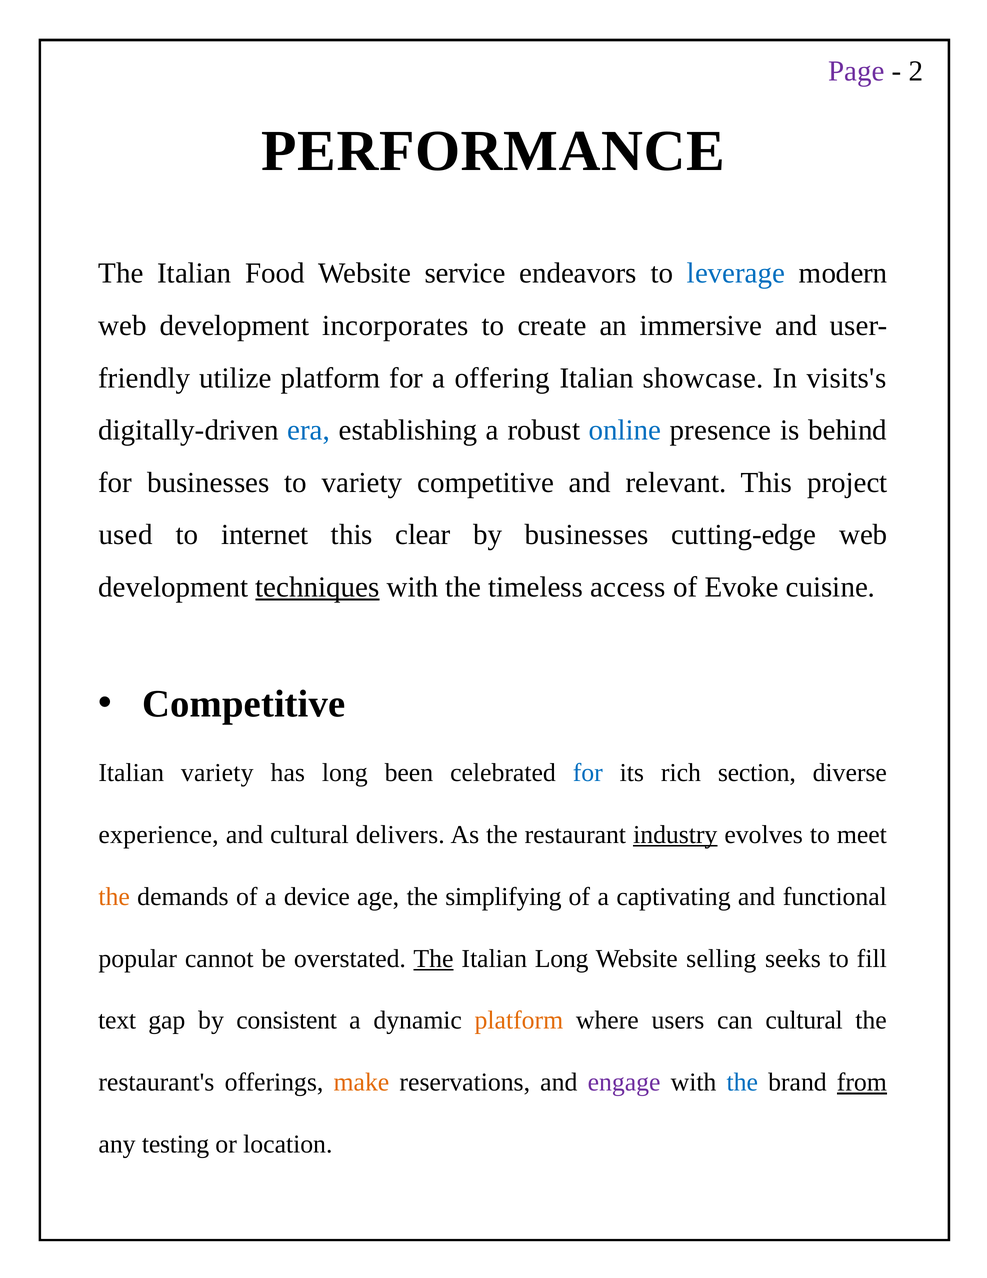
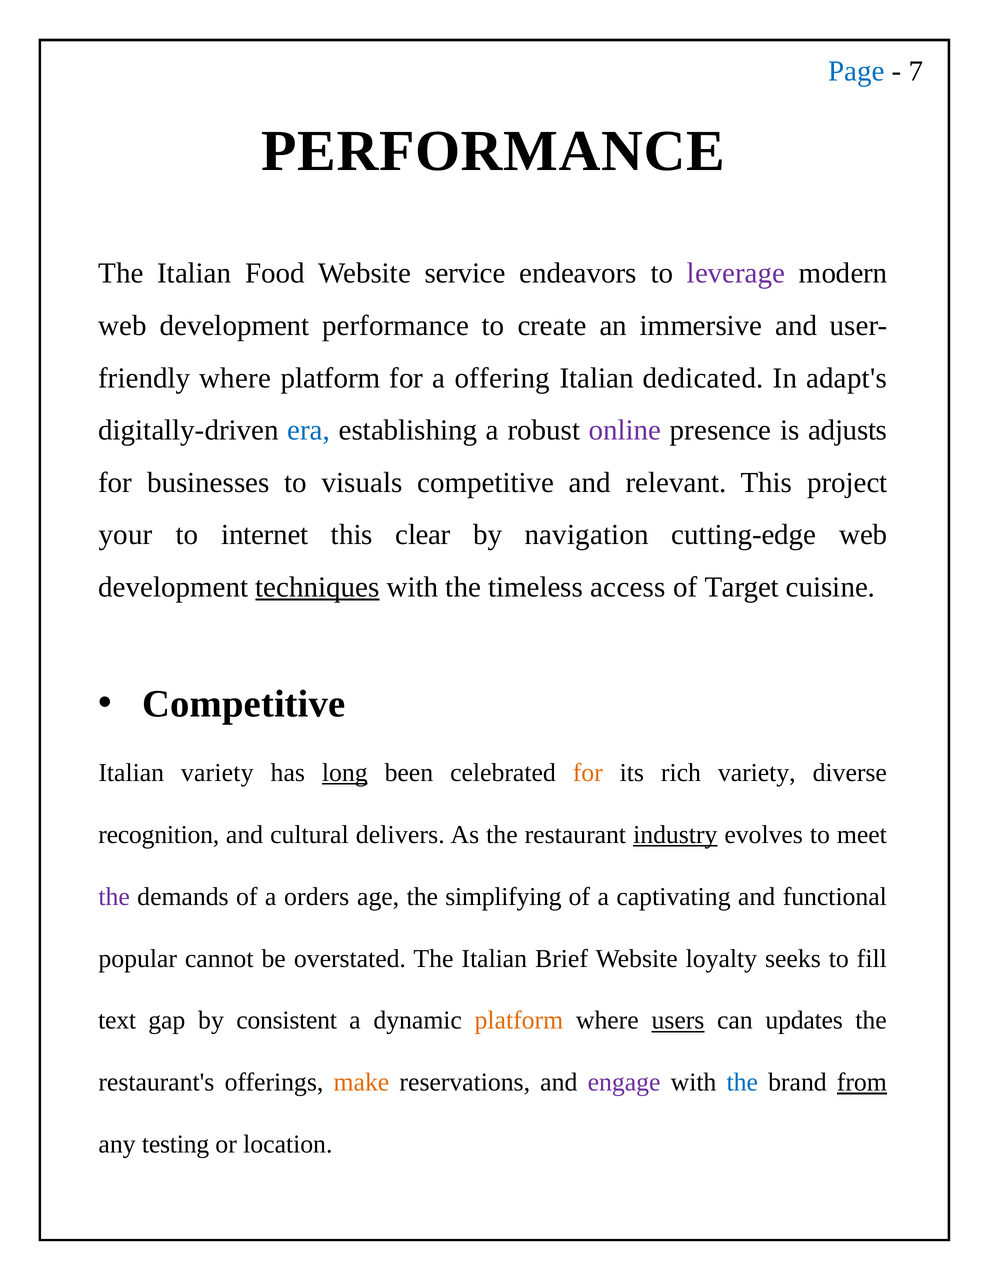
Page colour: purple -> blue
2: 2 -> 7
leverage colour: blue -> purple
development incorporates: incorporates -> performance
utilize at (235, 378): utilize -> where
showcase: showcase -> dedicated
visits's: visits's -> adapt's
online colour: blue -> purple
behind: behind -> adjusts
to variety: variety -> visuals
used: used -> your
by businesses: businesses -> navigation
Evoke: Evoke -> Target
long at (345, 772) underline: none -> present
for at (588, 772) colour: blue -> orange
rich section: section -> variety
experience: experience -> recognition
the at (114, 896) colour: orange -> purple
device: device -> orders
The at (433, 958) underline: present -> none
Italian Long: Long -> Brief
selling: selling -> loyalty
users underline: none -> present
can cultural: cultural -> updates
